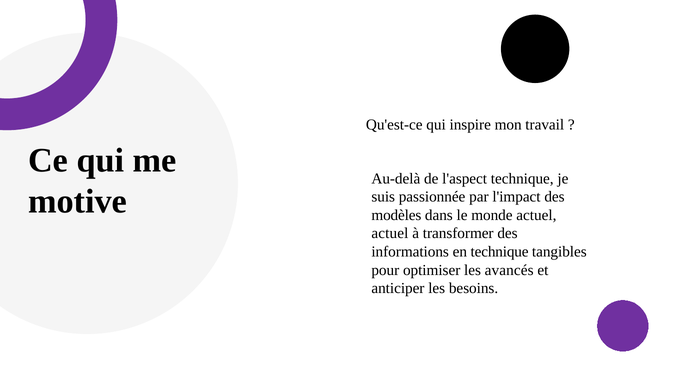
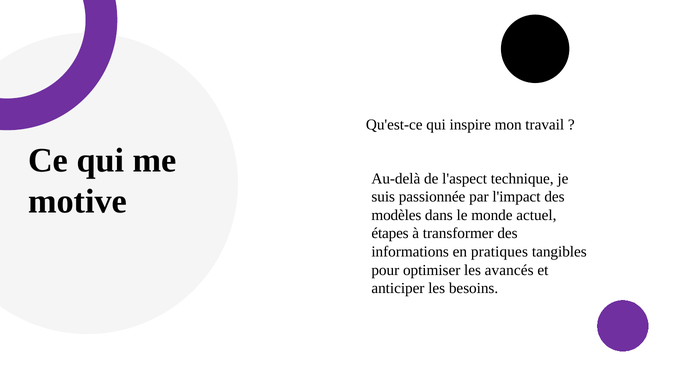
actuel at (390, 233): actuel -> étapes
en technique: technique -> pratiques
